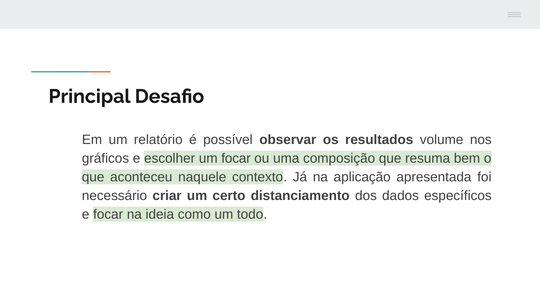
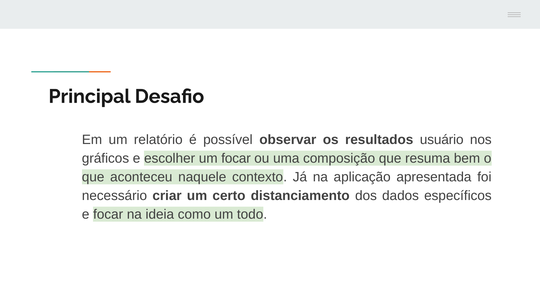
volume: volume -> usuário
